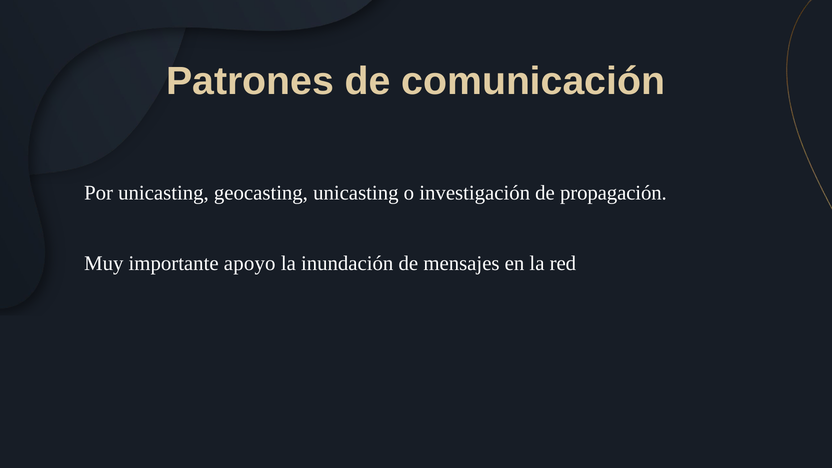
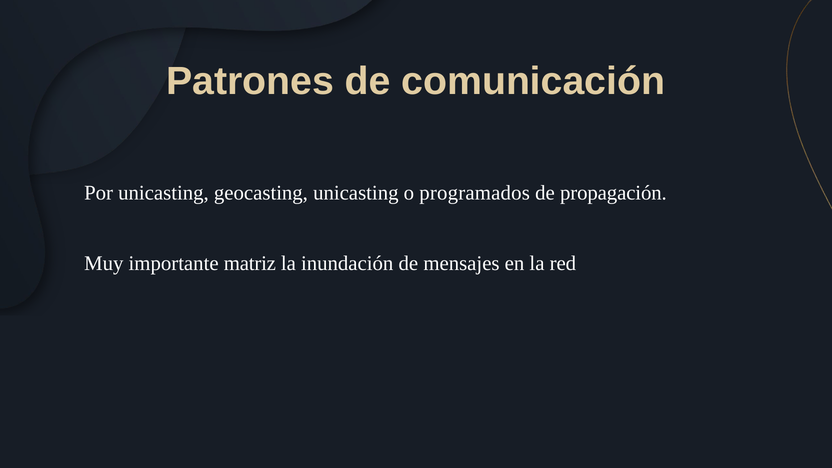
investigación: investigación -> programados
apoyo: apoyo -> matriz
